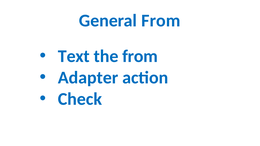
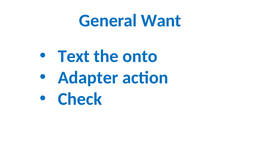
General From: From -> Want
the from: from -> onto
